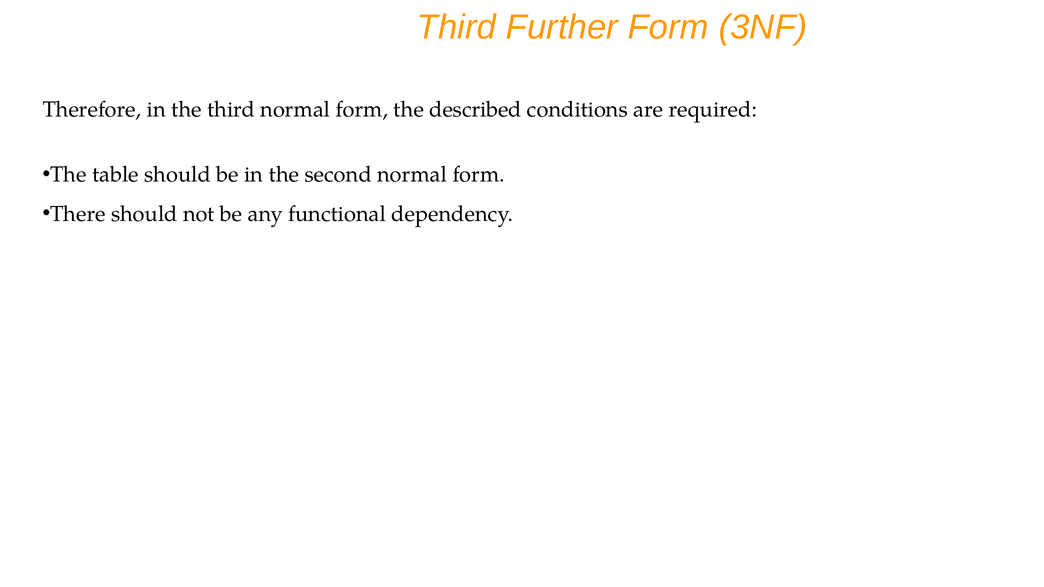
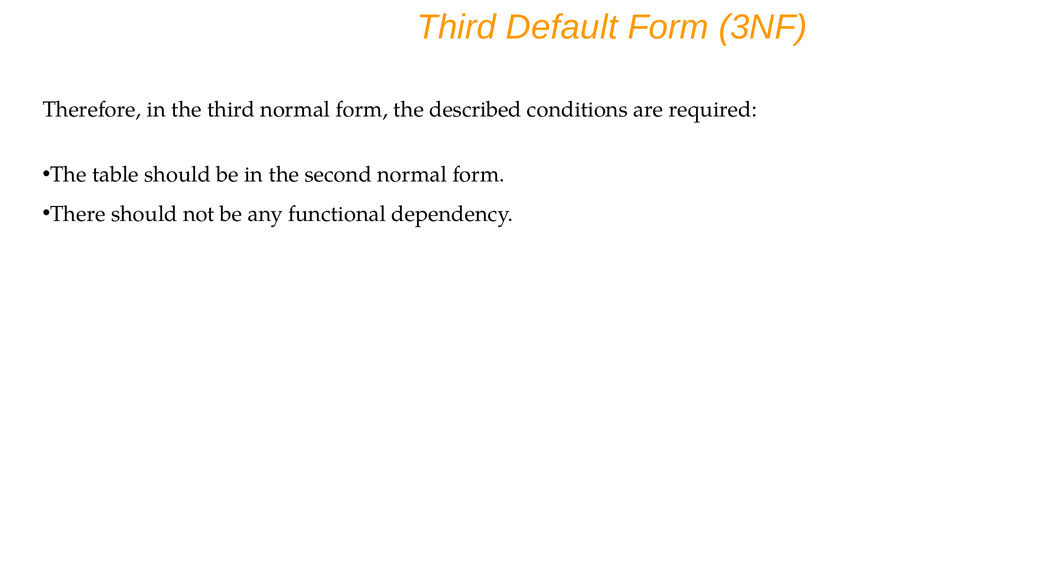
Further: Further -> Default
